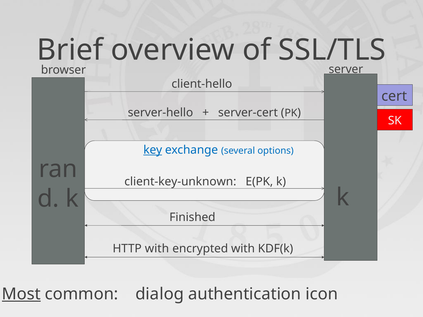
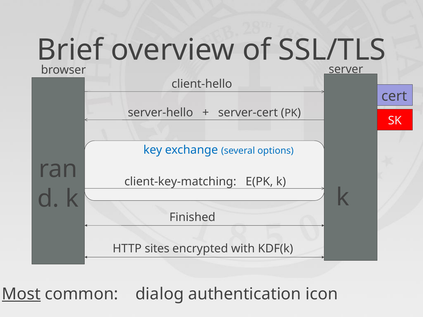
key underline: present -> none
client-key-unknown: client-key-unknown -> client-key-matching
HTTP with: with -> sites
